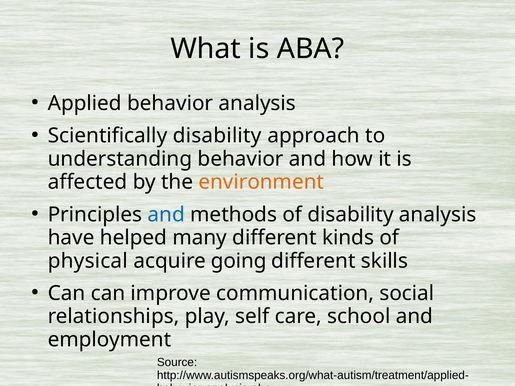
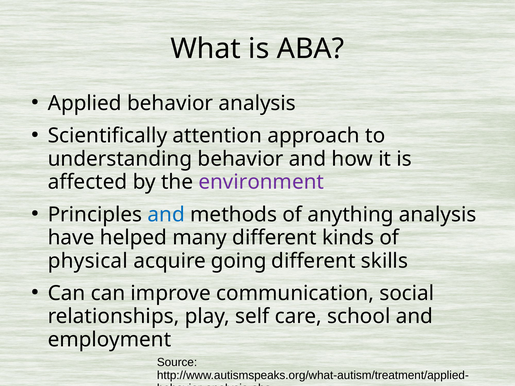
Scientifically disability: disability -> attention
environment colour: orange -> purple
of disability: disability -> anything
